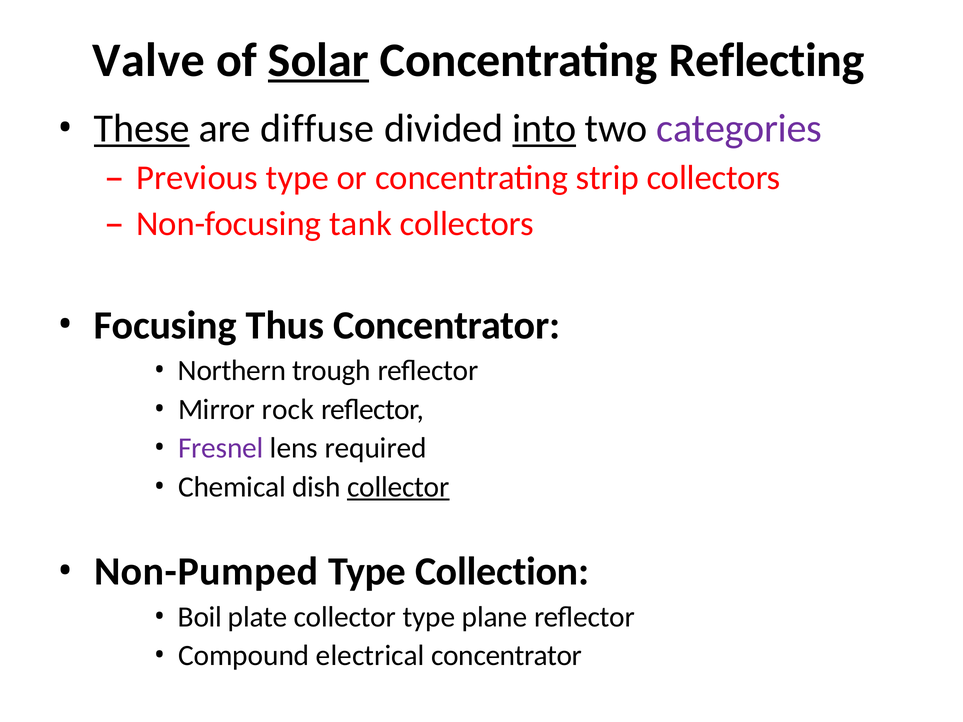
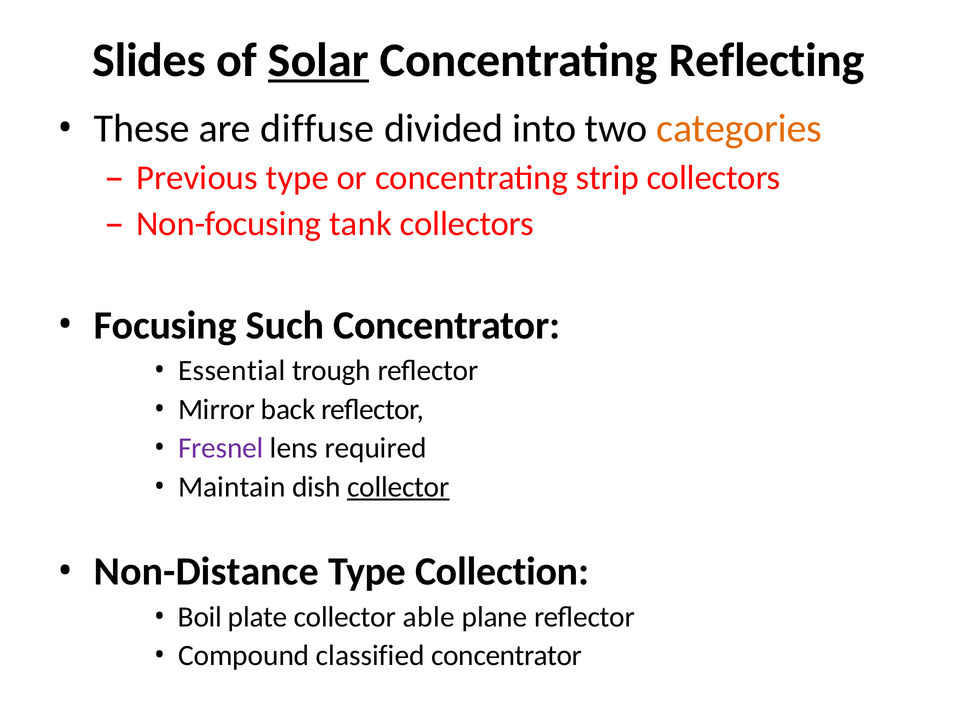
Valve: Valve -> Slides
These underline: present -> none
into underline: present -> none
categories colour: purple -> orange
Thus: Thus -> Such
Northern: Northern -> Essential
rock: rock -> back
Chemical: Chemical -> Maintain
Non-Pumped: Non-Pumped -> Non-Distance
collector type: type -> able
electrical: electrical -> classified
